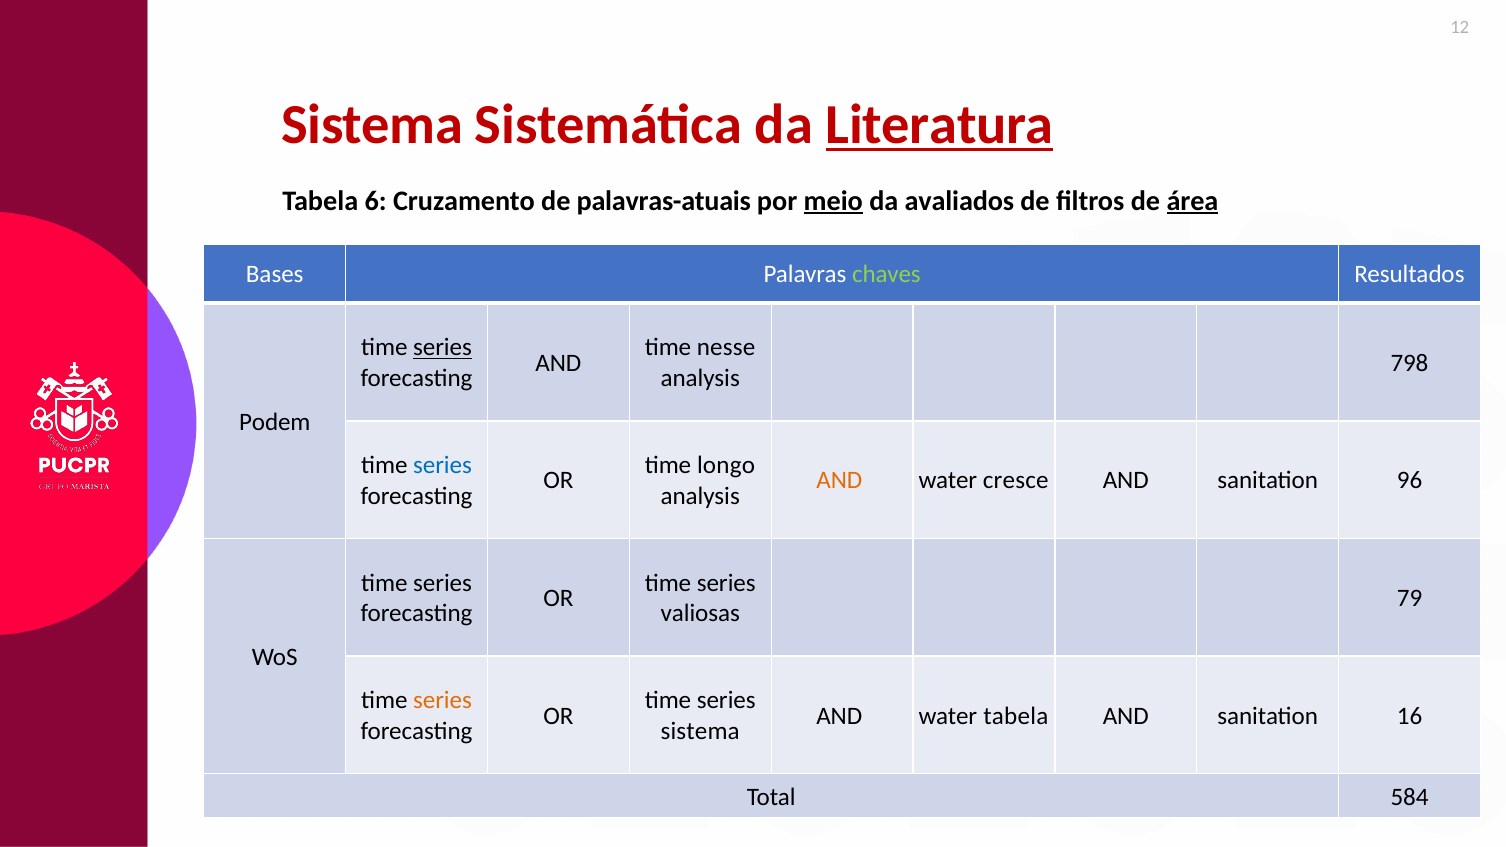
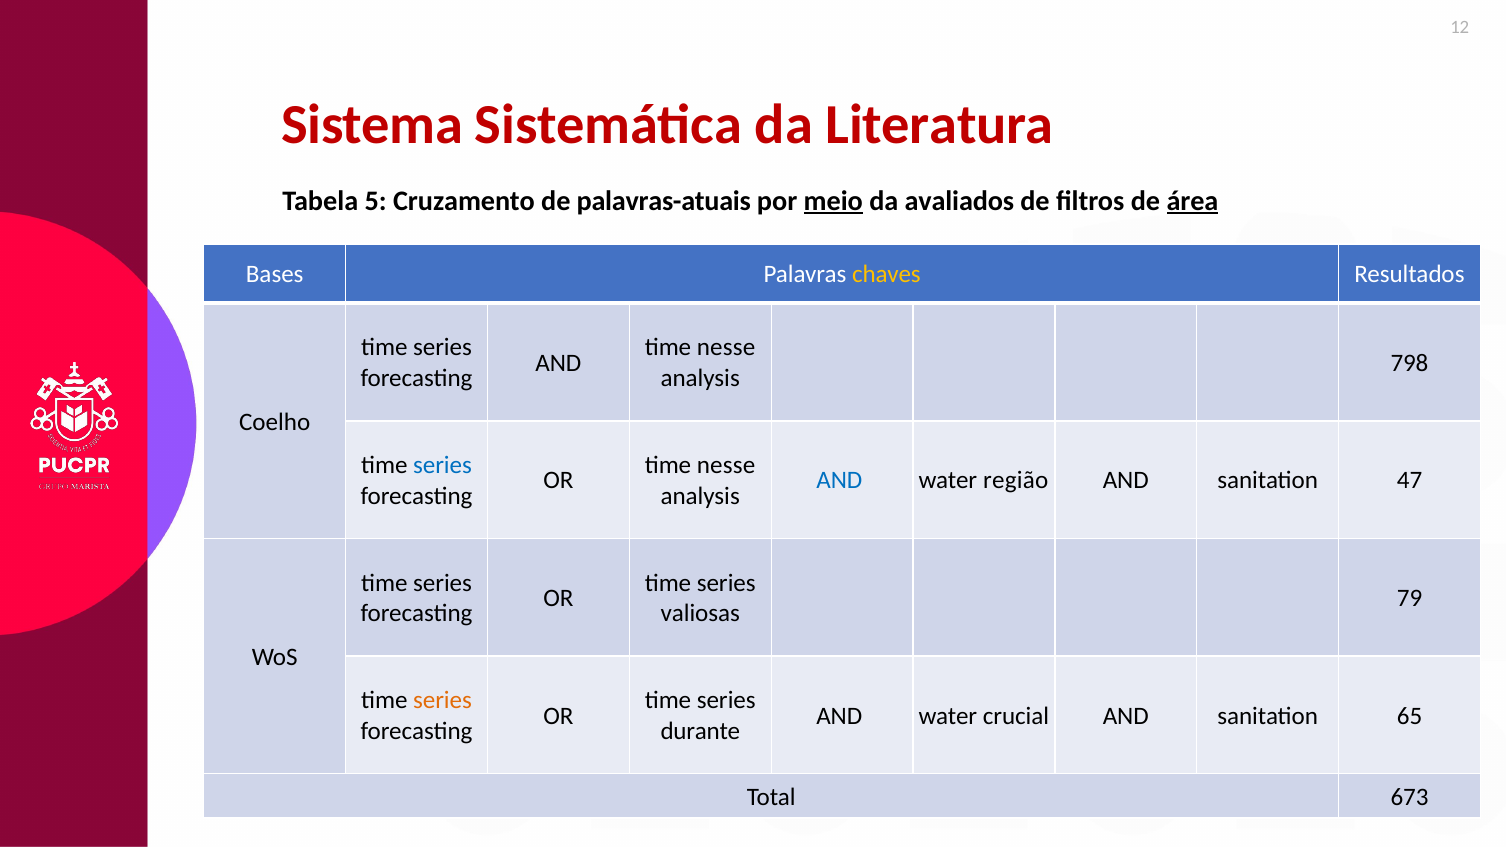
Literatura underline: present -> none
6: 6 -> 5
chaves colour: light green -> yellow
series at (443, 348) underline: present -> none
Podem: Podem -> Coelho
longo at (726, 465): longo -> nesse
AND at (839, 481) colour: orange -> blue
cresce: cresce -> região
96: 96 -> 47
water tabela: tabela -> crucial
16: 16 -> 65
sistema at (700, 731): sistema -> durante
584: 584 -> 673
